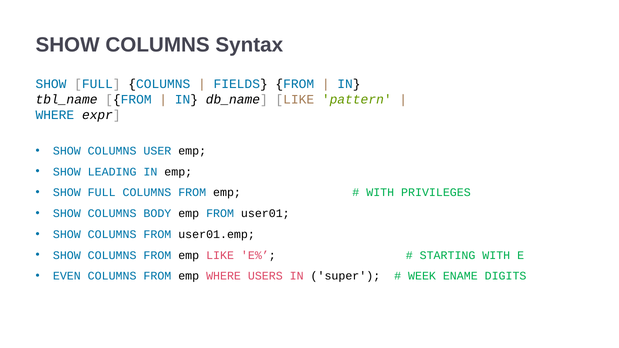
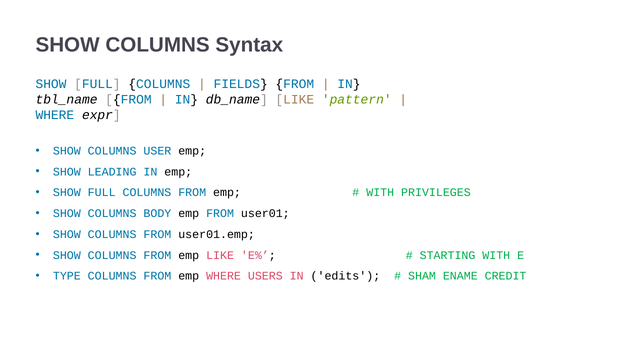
EVEN: EVEN -> TYPE
super: super -> edits
WEEK: WEEK -> SHAM
DIGITS: DIGITS -> CREDIT
